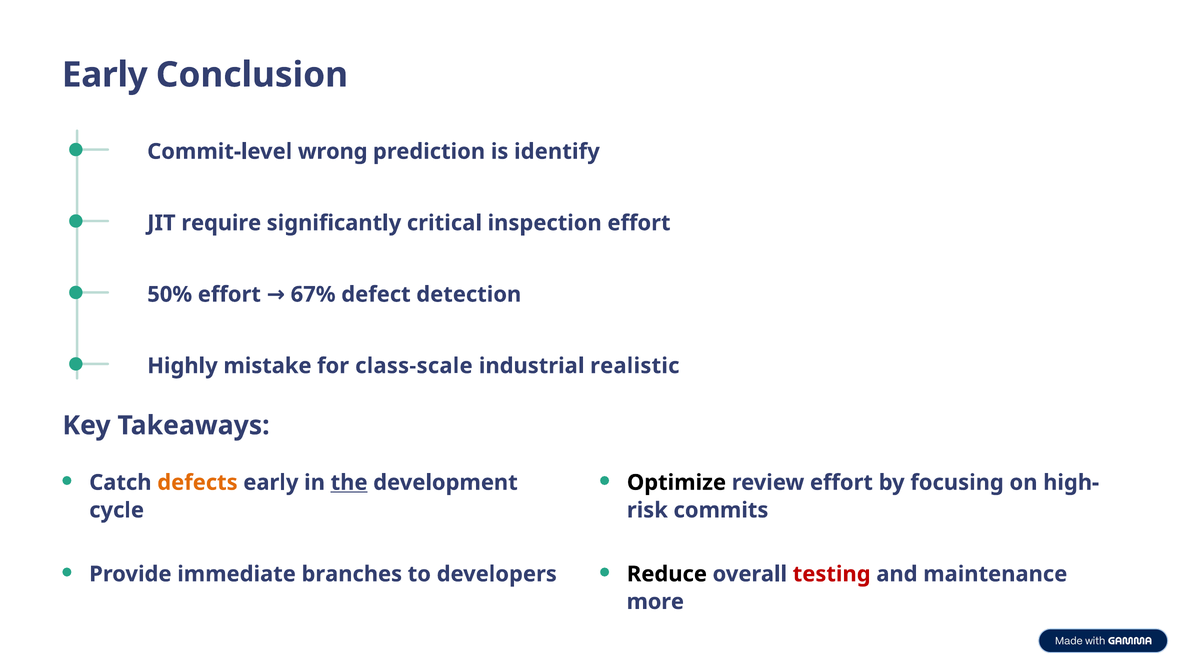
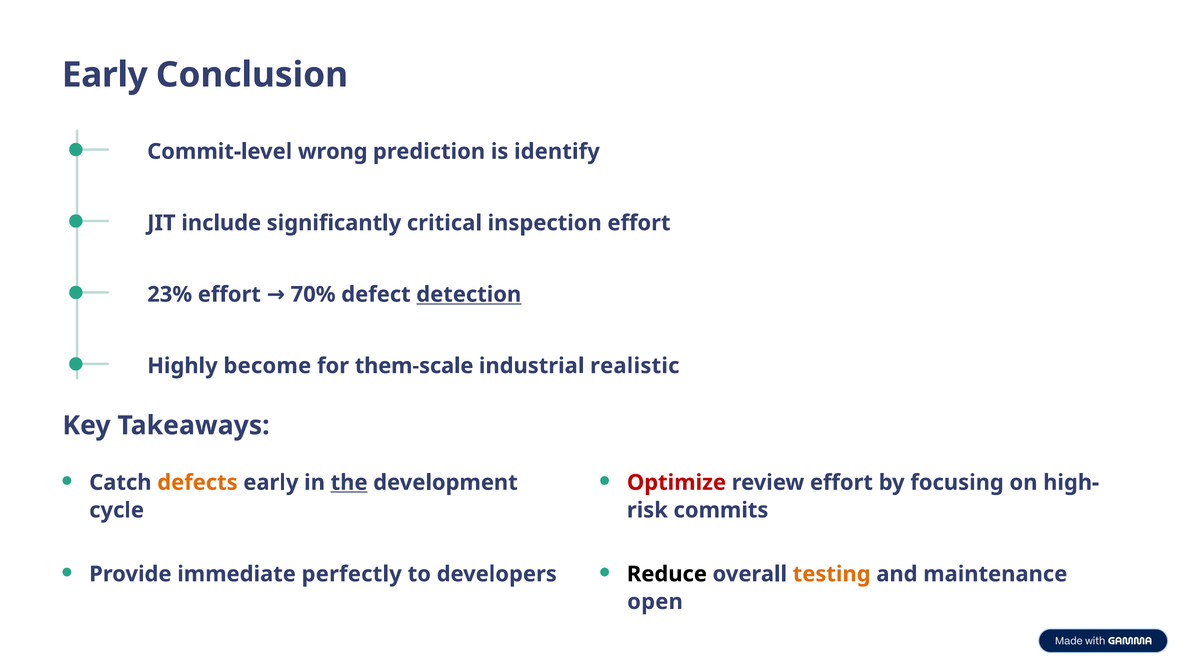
require: require -> include
50%: 50% -> 23%
67%: 67% -> 70%
detection underline: none -> present
mistake: mistake -> become
class-scale: class-scale -> them-scale
Optimize colour: black -> red
branches: branches -> perfectly
testing colour: red -> orange
more: more -> open
